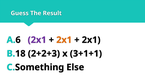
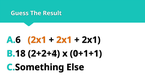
2x1 at (37, 40) colour: purple -> orange
2+2+3: 2+2+3 -> 2+2+4
3+1+1: 3+1+1 -> 0+1+1
